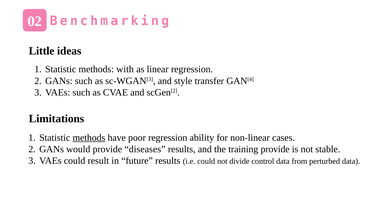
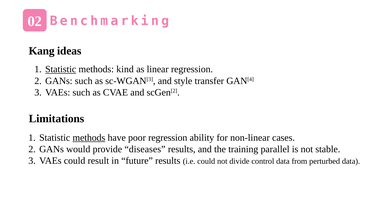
Little: Little -> Kang
Statistic at (61, 69) underline: none -> present
with: with -> kind
training provide: provide -> parallel
